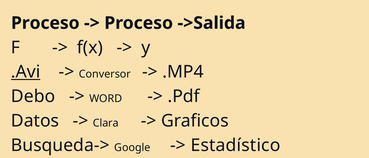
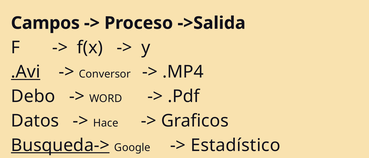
Proceso at (45, 23): Proceso -> Campos
Clara: Clara -> Hace
Busqueda-> underline: none -> present
